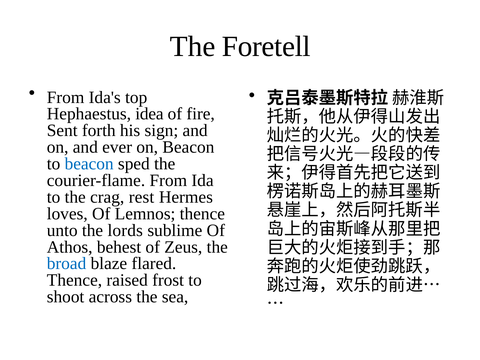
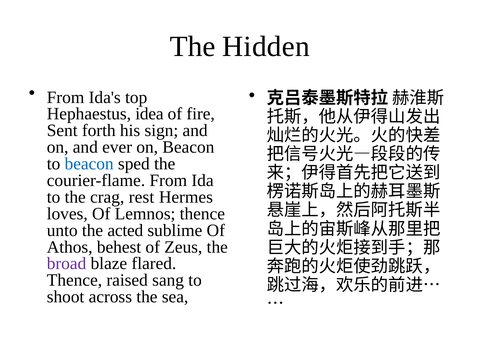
Foretell: Foretell -> Hidden
lords: lords -> acted
broad colour: blue -> purple
frost: frost -> sang
